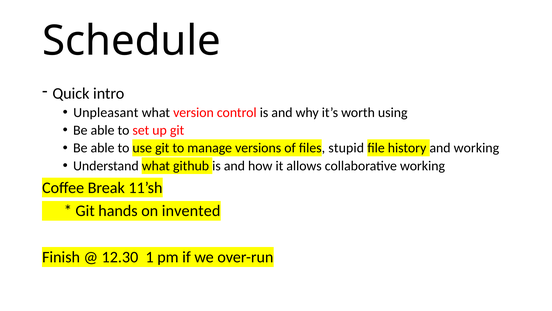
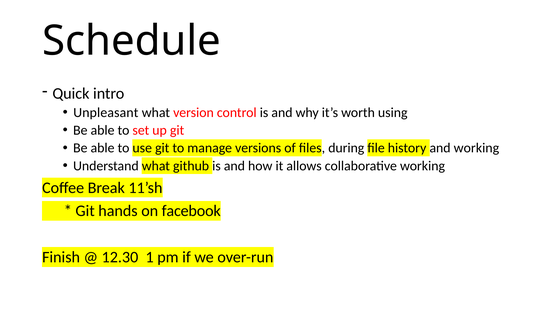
stupid: stupid -> during
invented: invented -> facebook
